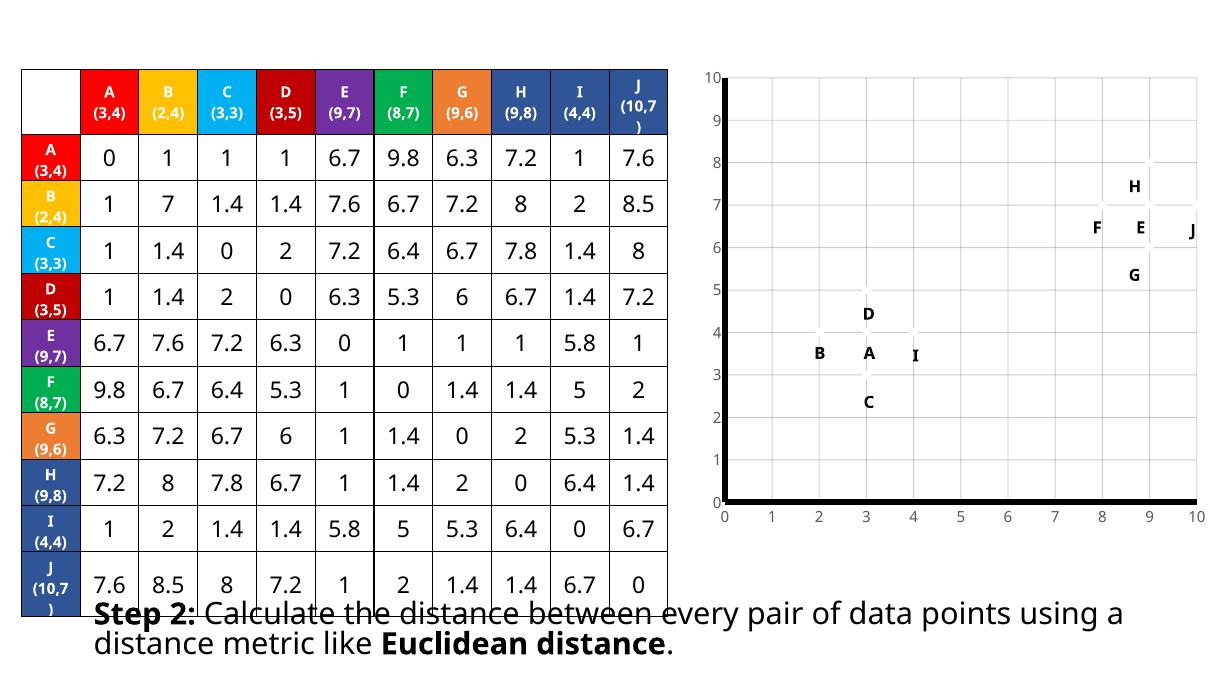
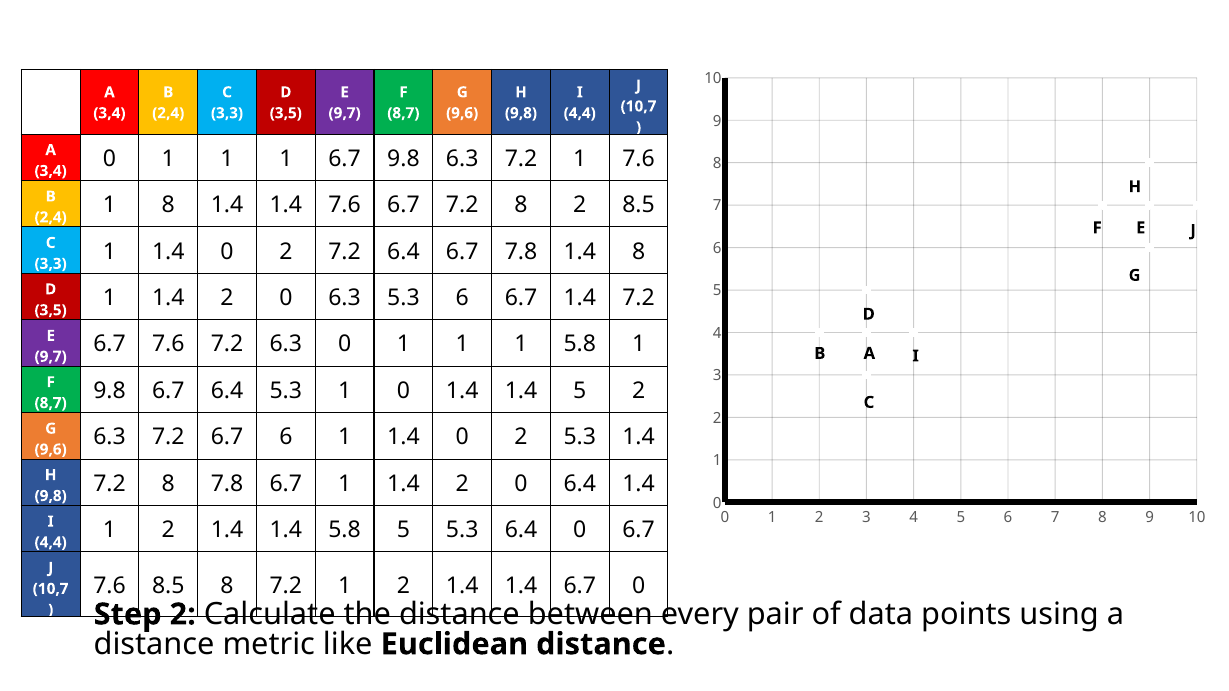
1 7: 7 -> 8
